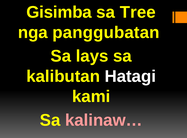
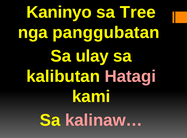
Gisimba: Gisimba -> Kaninyo
lays: lays -> ulay
Hatagi colour: white -> pink
